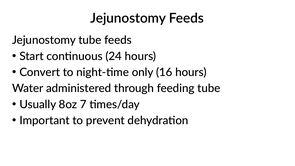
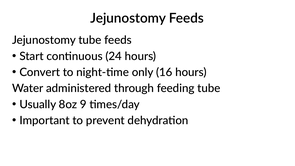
7: 7 -> 9
